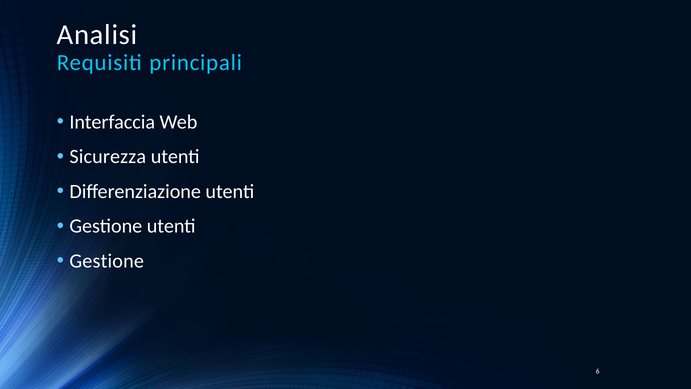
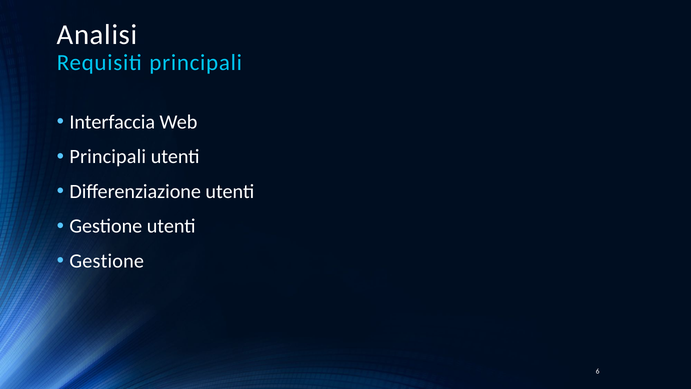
Sicurezza at (108, 157): Sicurezza -> Principali
